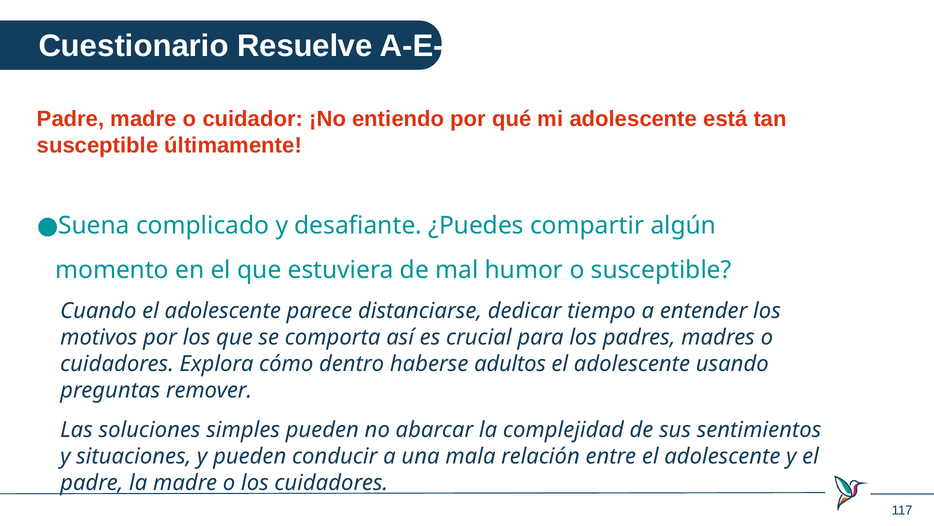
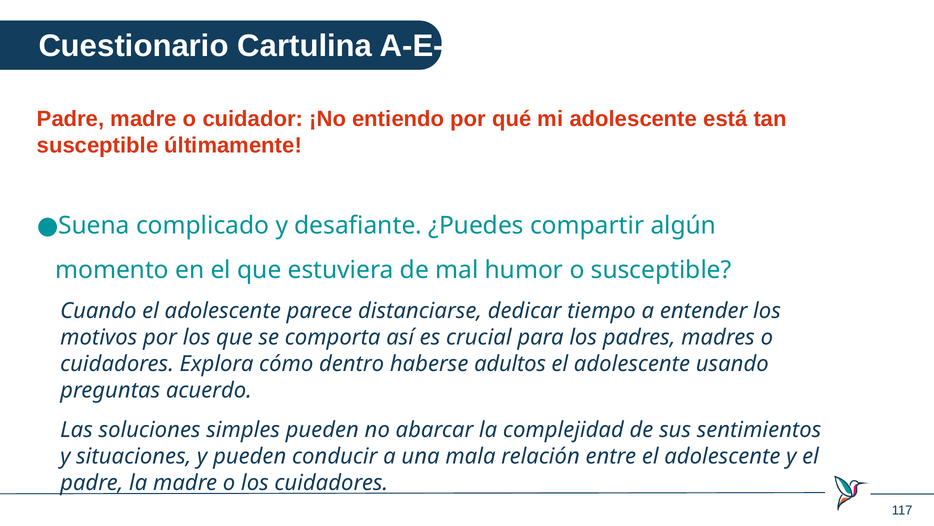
Resuelve: Resuelve -> Cartulina
remover: remover -> acuerdo
